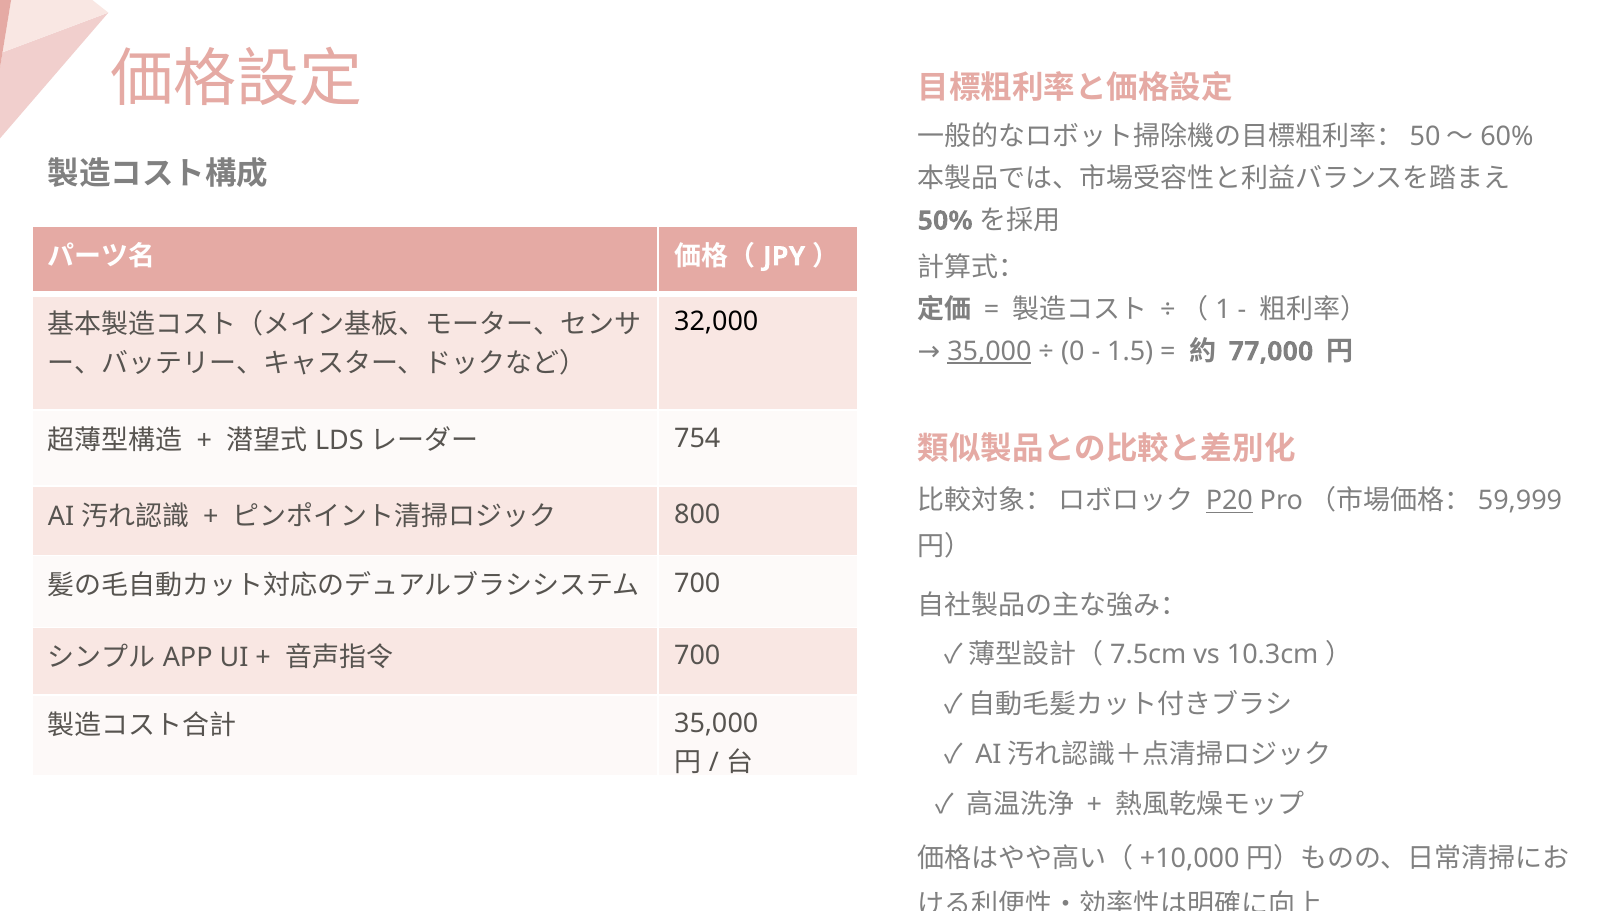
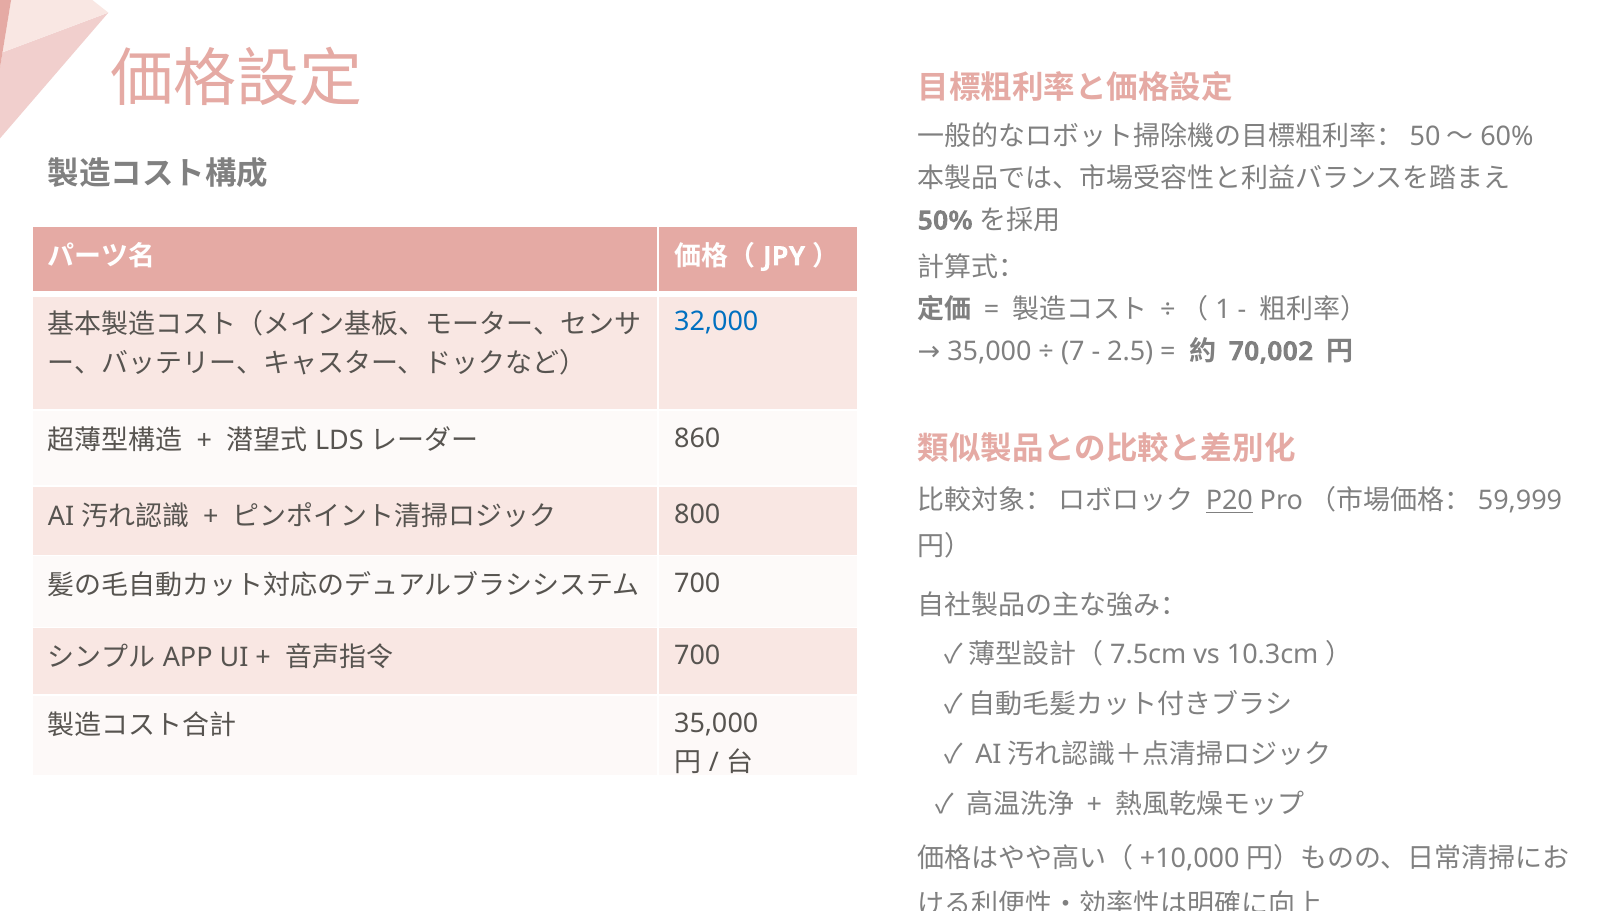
32,000 colour: black -> blue
35,000 at (989, 351) underline: present -> none
0: 0 -> 7
1.5: 1.5 -> 2.5
77,000: 77,000 -> 70,002
754: 754 -> 860
